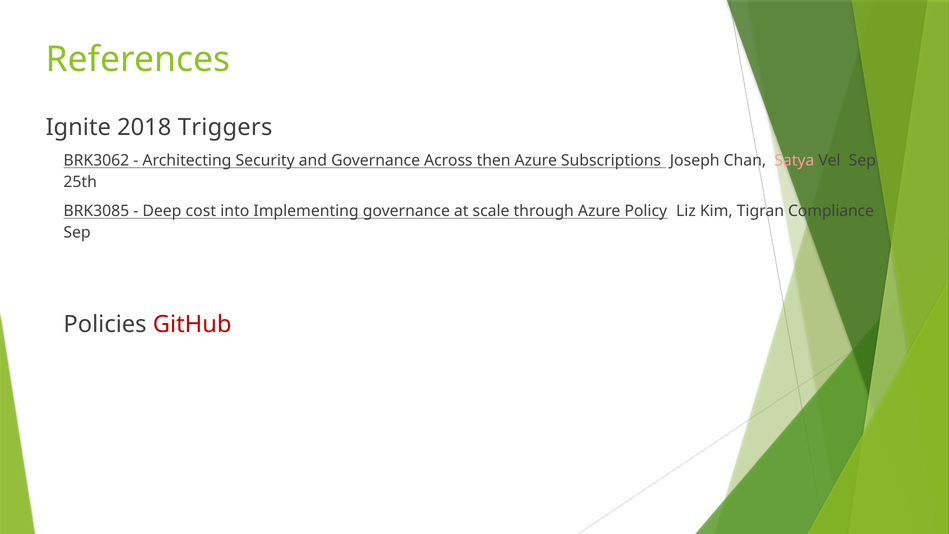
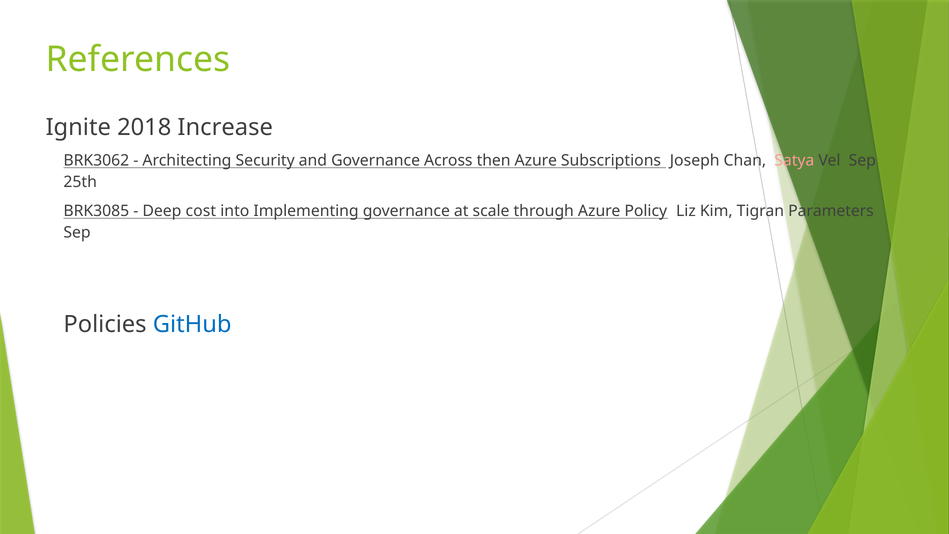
Triggers: Triggers -> Increase
Compliance: Compliance -> Parameters
GitHub colour: red -> blue
